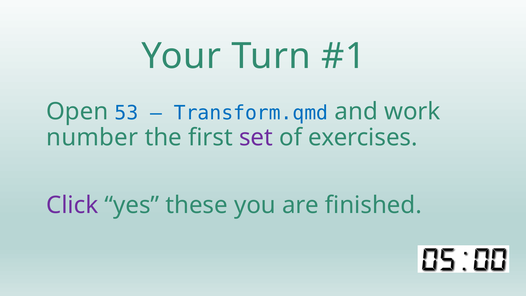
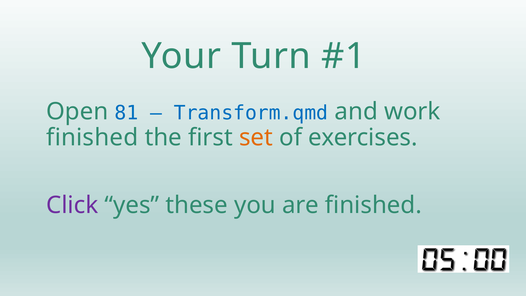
53: 53 -> 81
number at (92, 138): number -> finished
set colour: purple -> orange
